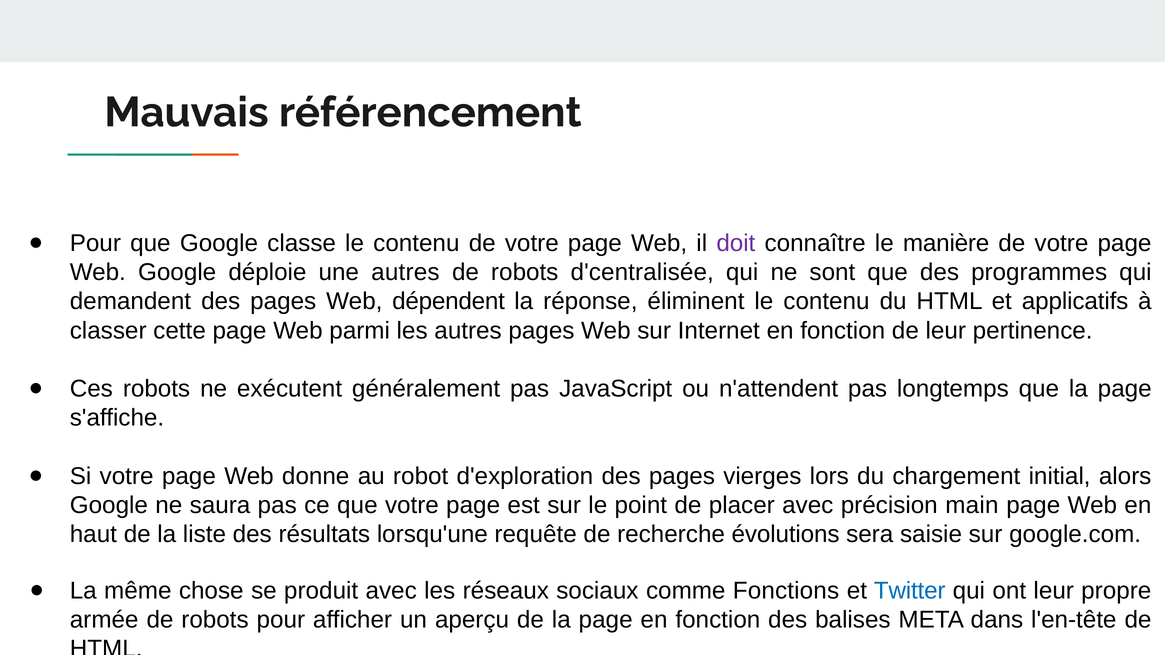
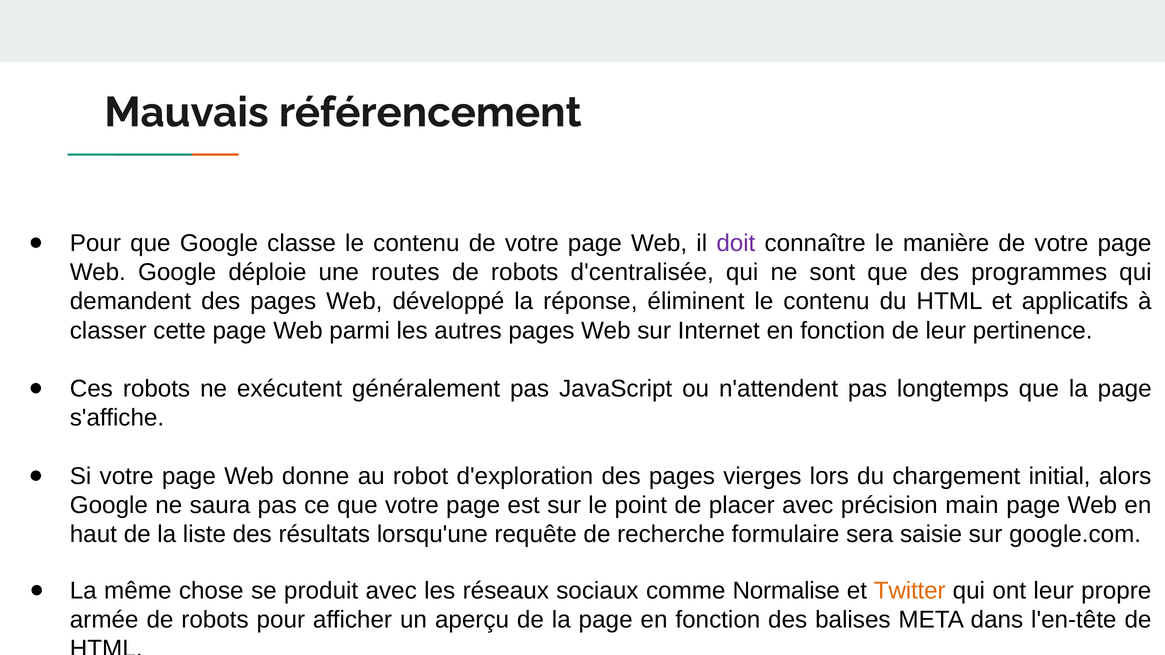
une autres: autres -> routes
dépendent: dépendent -> développé
évolutions: évolutions -> formulaire
Fonctions: Fonctions -> Normalise
Twitter colour: blue -> orange
